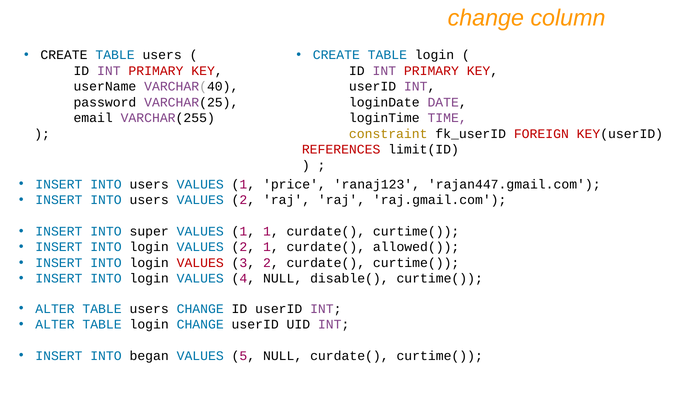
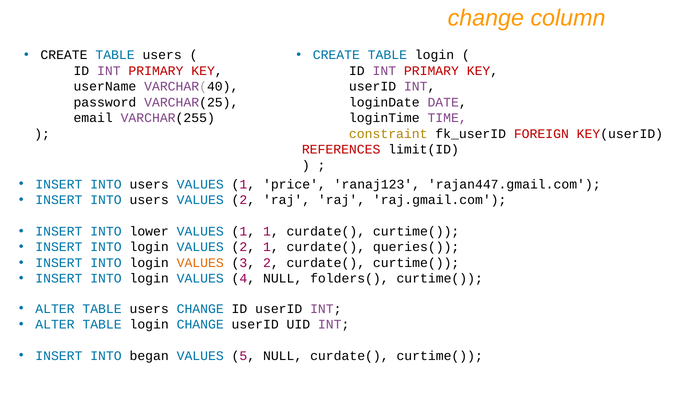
super: super -> lower
allowed(: allowed( -> queries(
VALUES at (200, 263) colour: red -> orange
disable(: disable( -> folders(
